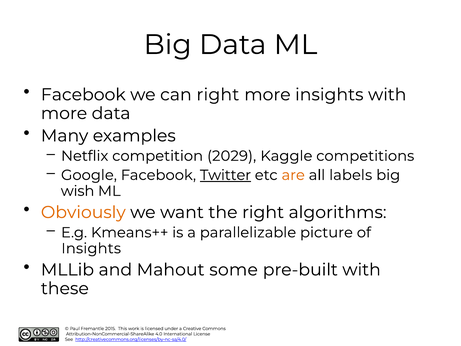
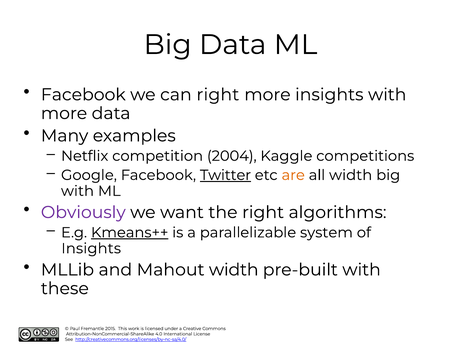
2029: 2029 -> 2004
all labels: labels -> width
wish at (78, 191): wish -> with
Obviously colour: orange -> purple
Kmeans++ underline: none -> present
picture: picture -> system
Mahout some: some -> width
